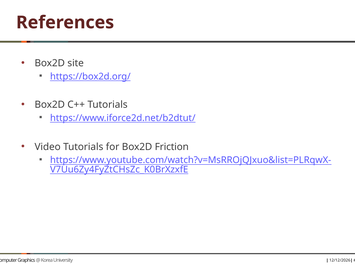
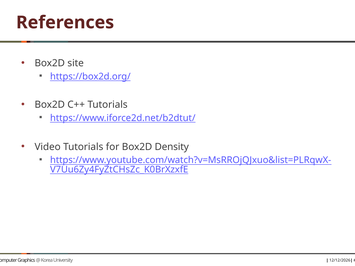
Friction: Friction -> Density
